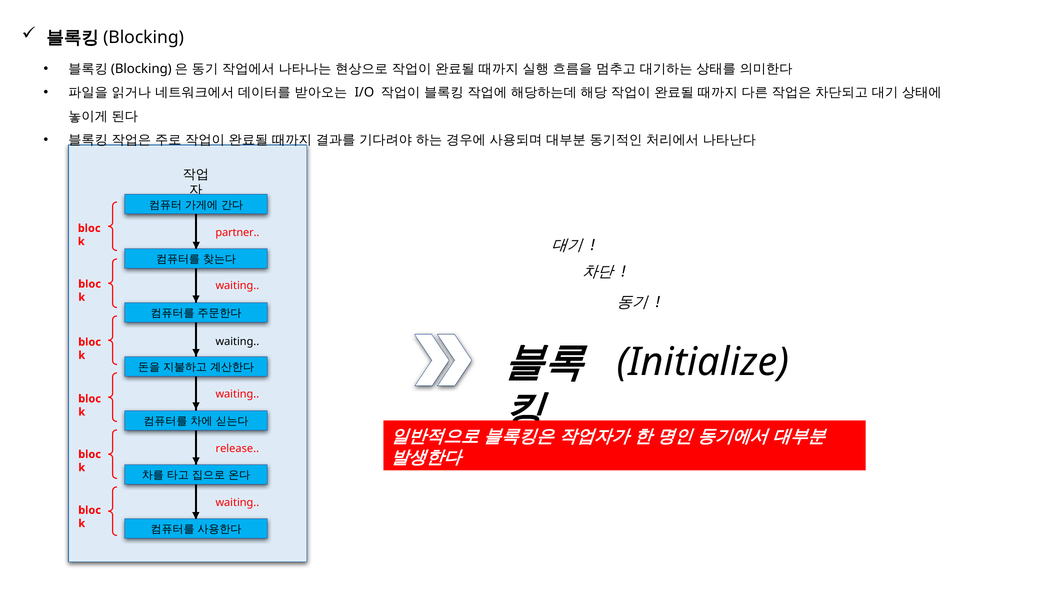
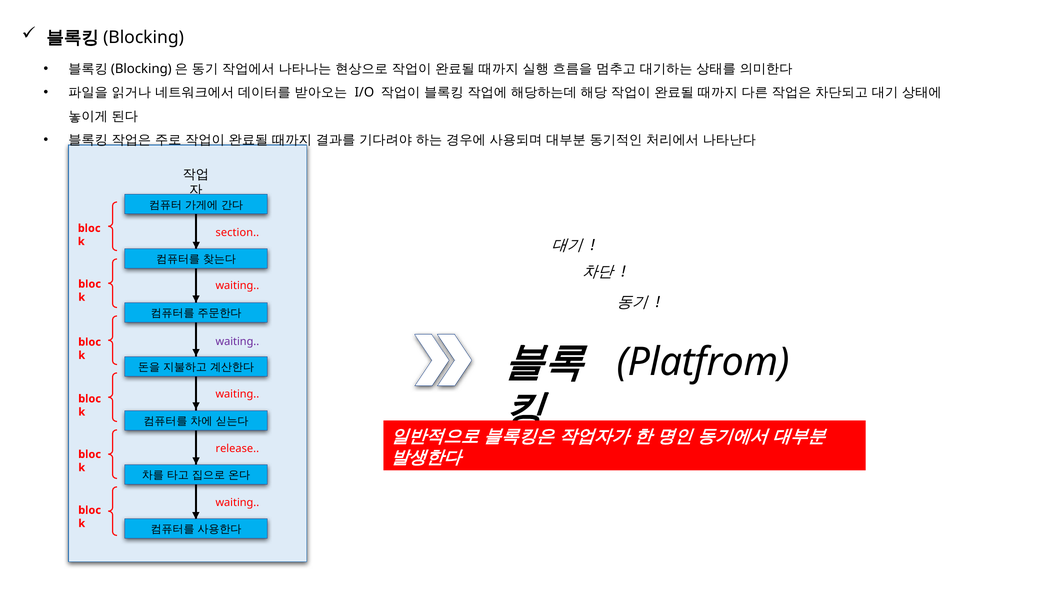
partner: partner -> section
waiting at (237, 342) colour: black -> purple
Initialize: Initialize -> Platfrom
